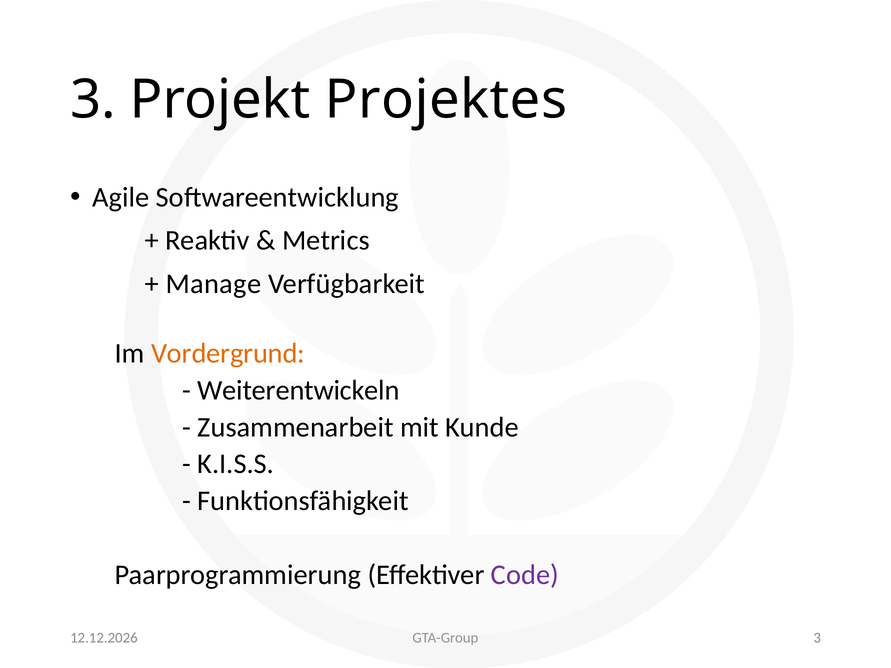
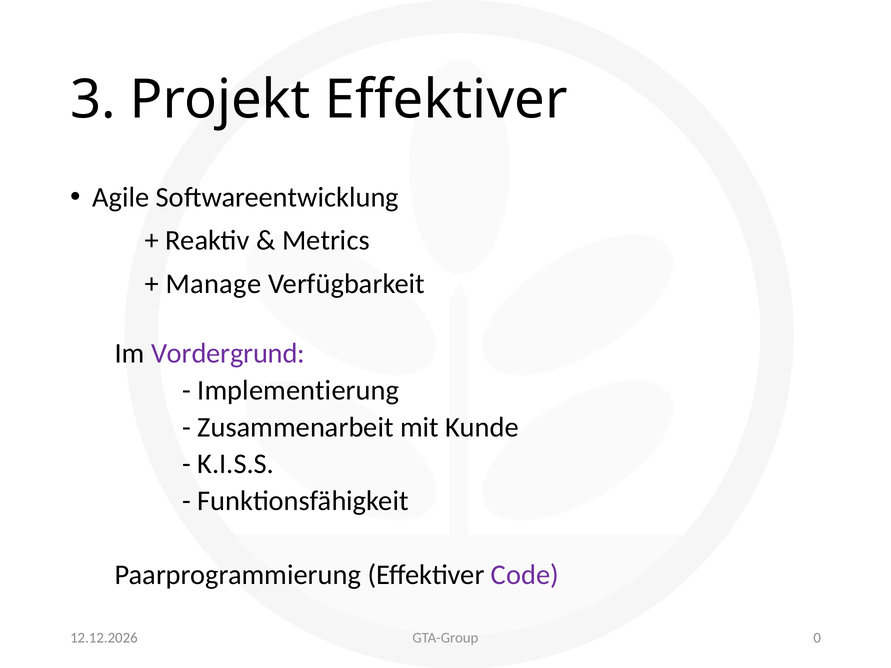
Projekt Projektes: Projektes -> Effektiver
Vordergrund colour: orange -> purple
Weiterentwickeln: Weiterentwickeln -> Implementierung
3 at (817, 638): 3 -> 0
